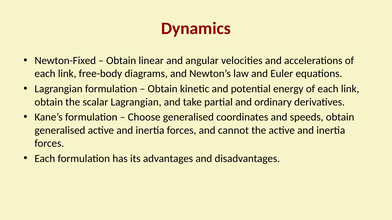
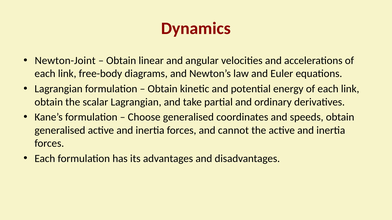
Newton-Fixed: Newton-Fixed -> Newton-Joint
